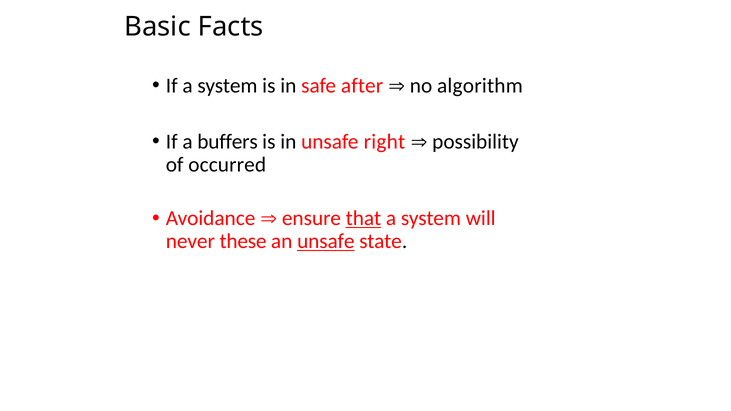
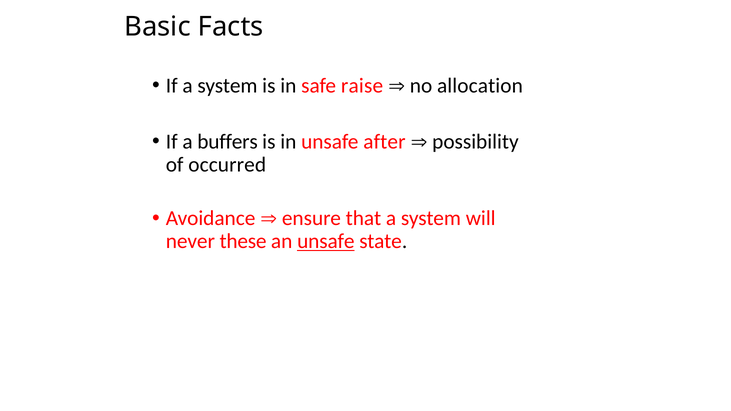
after: after -> raise
algorithm: algorithm -> allocation
right: right -> after
that underline: present -> none
